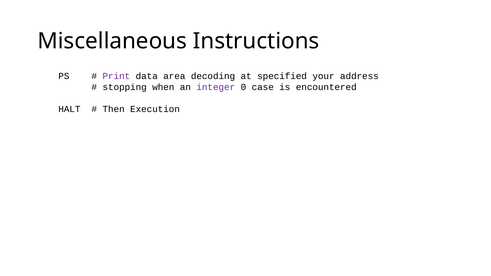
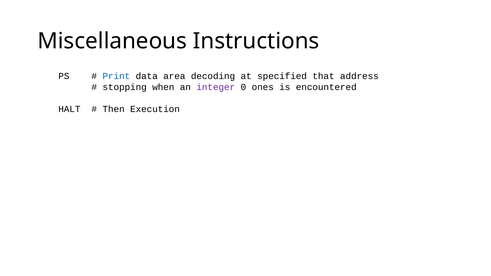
Print colour: purple -> blue
your: your -> that
case: case -> ones
